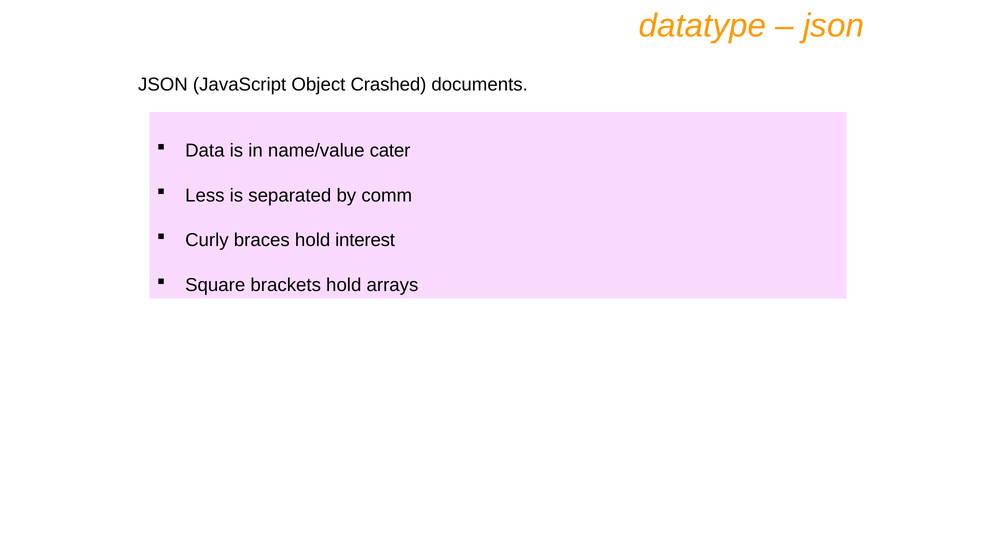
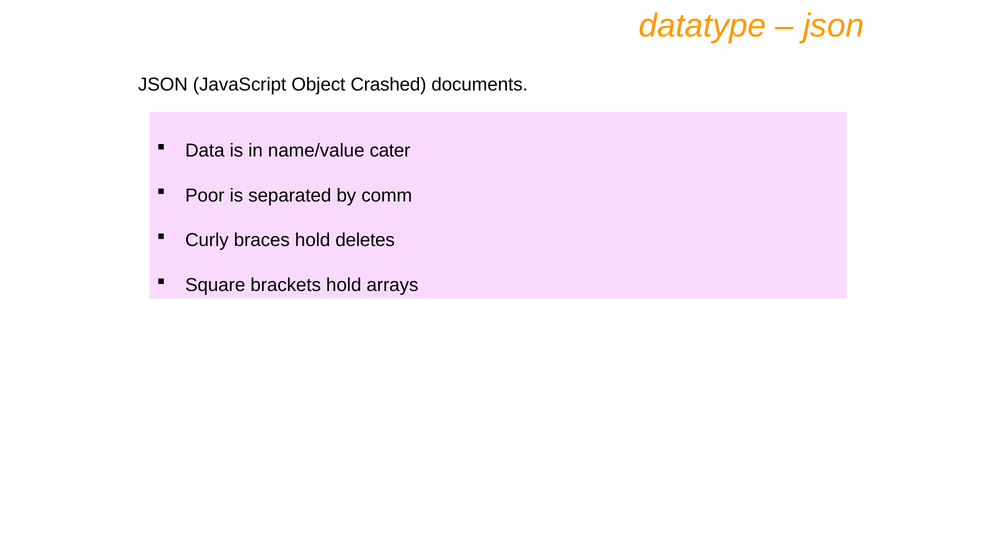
Less: Less -> Poor
interest: interest -> deletes
